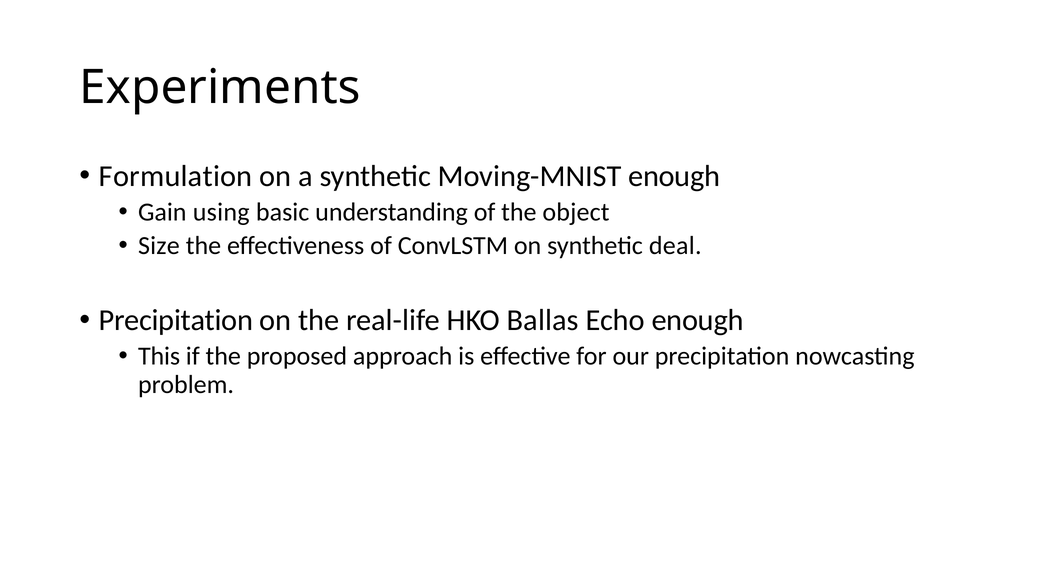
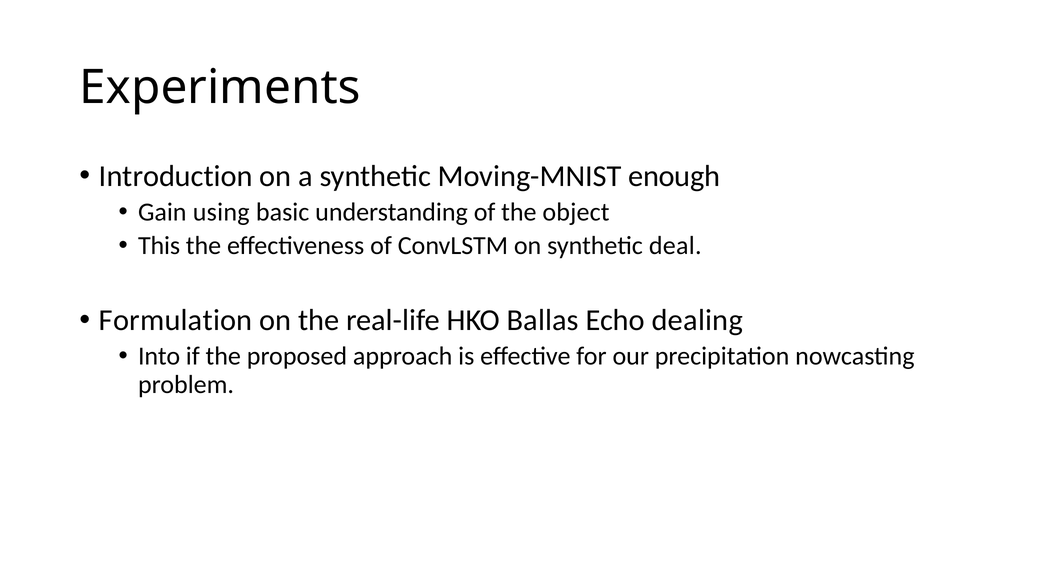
Formulation: Formulation -> Introduction
Size: Size -> This
Precipitation at (176, 320): Precipitation -> Formulation
Echo enough: enough -> dealing
This: This -> Into
